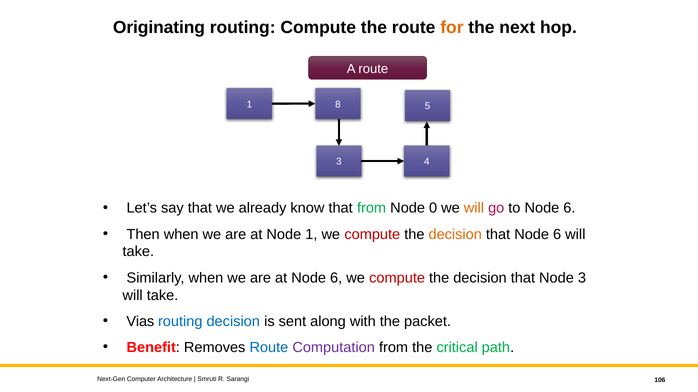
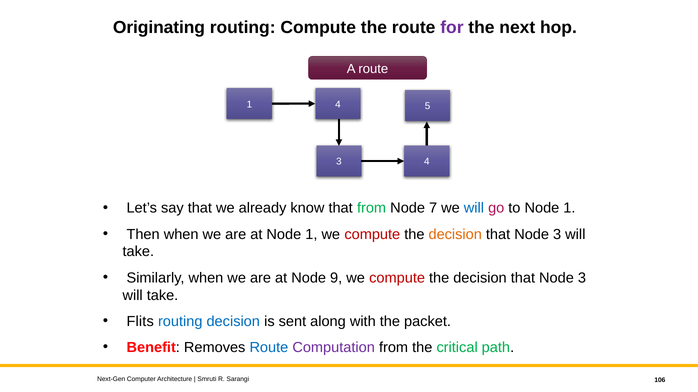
for colour: orange -> purple
1 8: 8 -> 4
0: 0 -> 7
will at (474, 208) colour: orange -> blue
to Node 6: 6 -> 1
6 at (557, 235): 6 -> 3
at Node 6: 6 -> 9
Vias: Vias -> Flits
